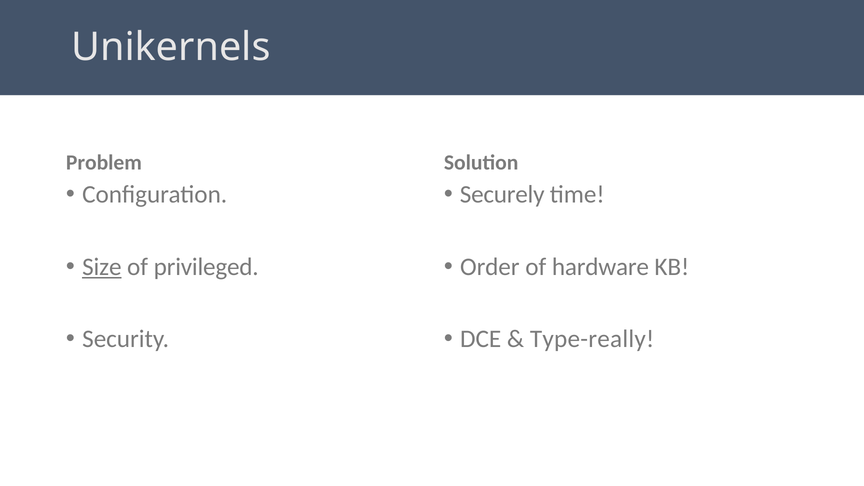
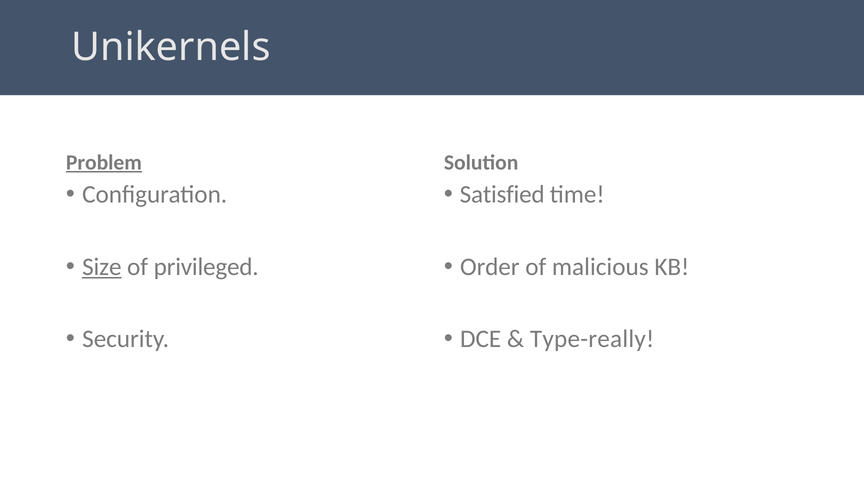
Problem underline: none -> present
Securely: Securely -> Satisfied
hardware: hardware -> malicious
